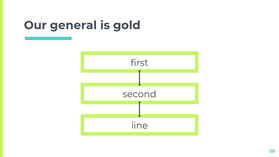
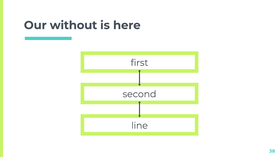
general: general -> without
gold: gold -> here
